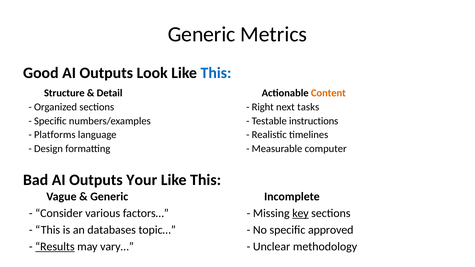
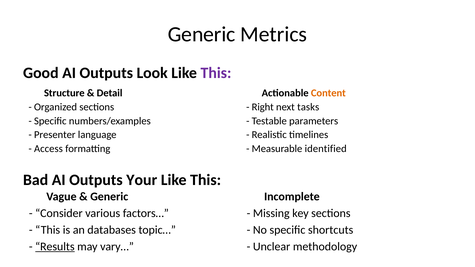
This at (216, 73) colour: blue -> purple
instructions: instructions -> parameters
Platforms: Platforms -> Presenter
Design: Design -> Access
computer: computer -> identified
key underline: present -> none
approved: approved -> shortcuts
